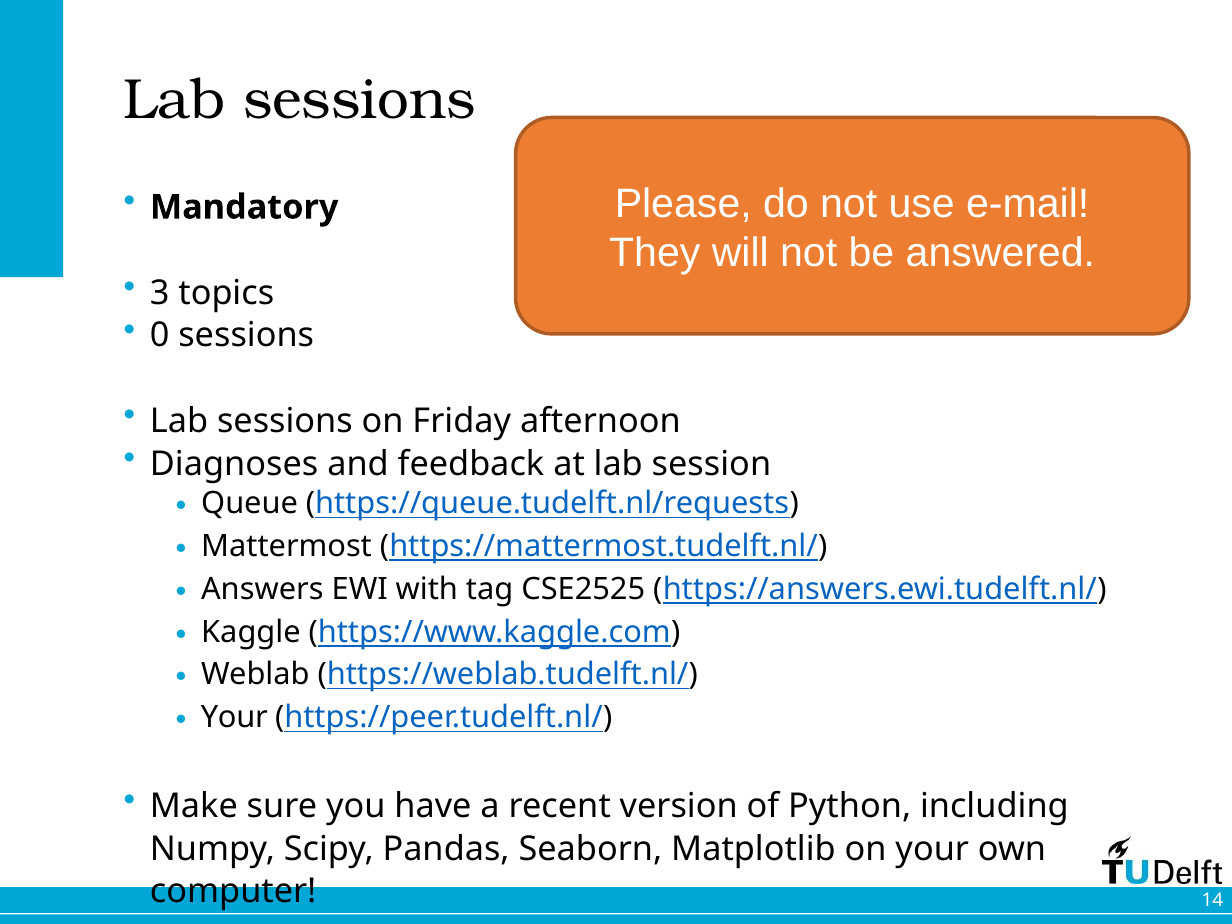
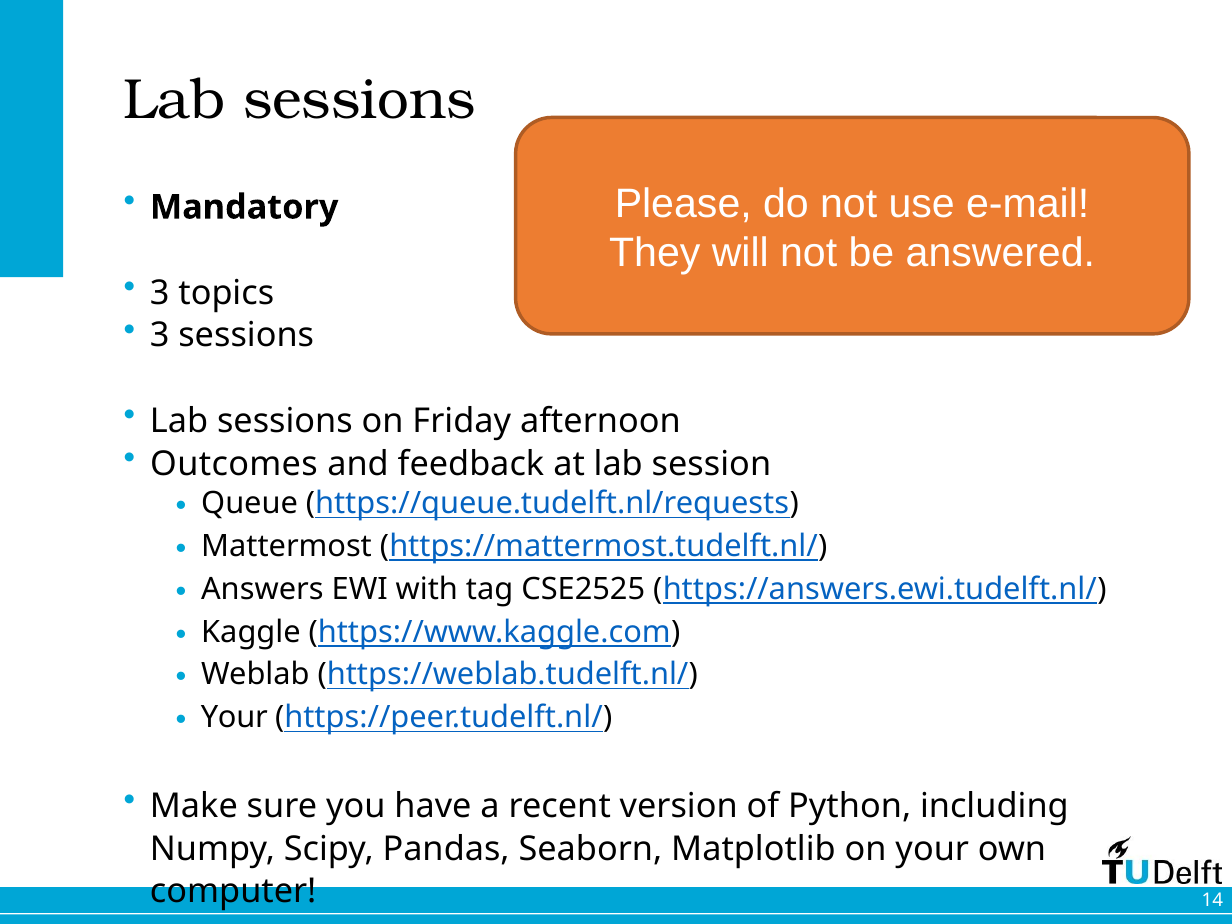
0 at (160, 336): 0 -> 3
Diagnoses: Diagnoses -> Outcomes
